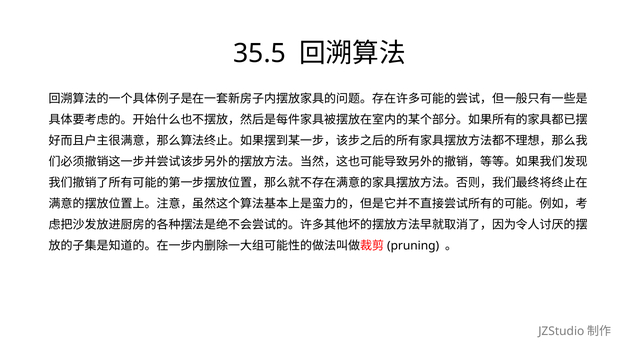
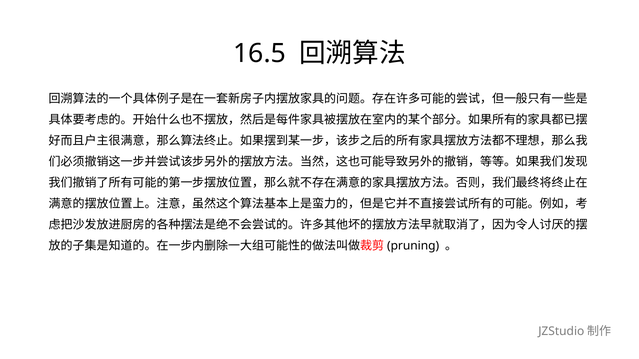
35.5: 35.5 -> 16.5
